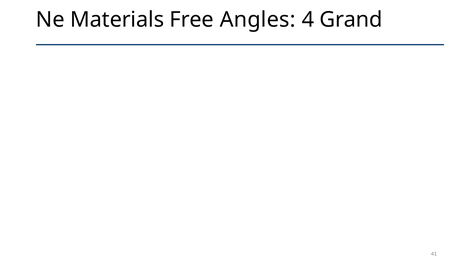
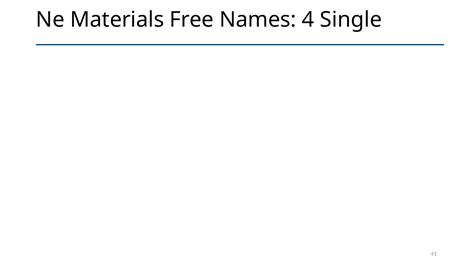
Angles: Angles -> Names
Grand: Grand -> Single
